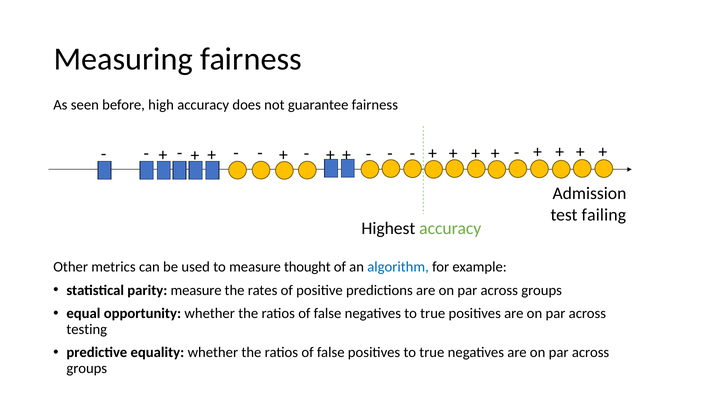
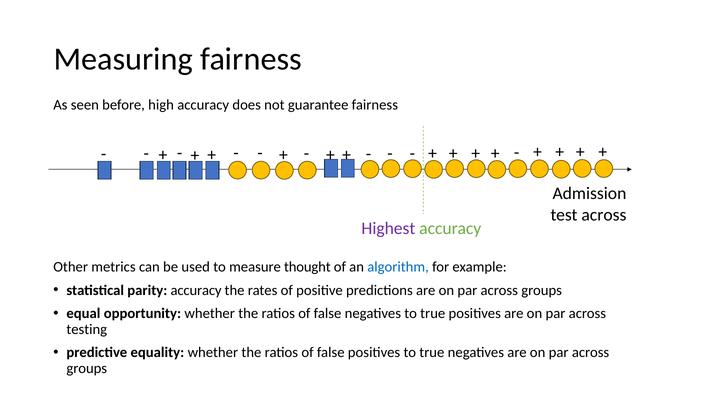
test failing: failing -> across
Highest colour: black -> purple
parity measure: measure -> accuracy
